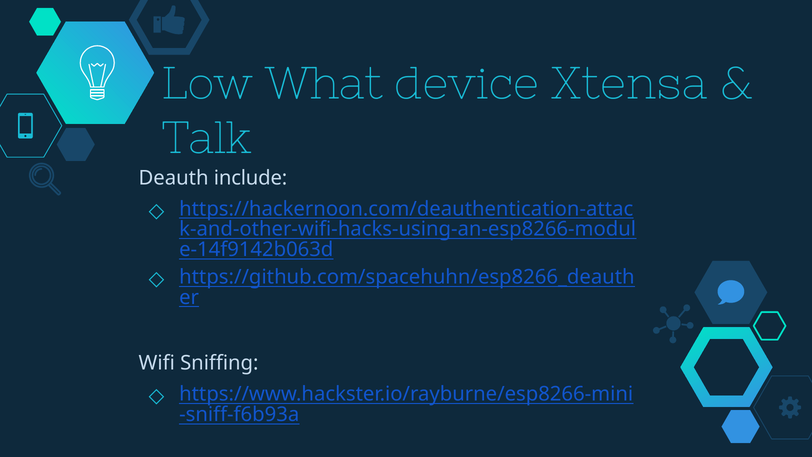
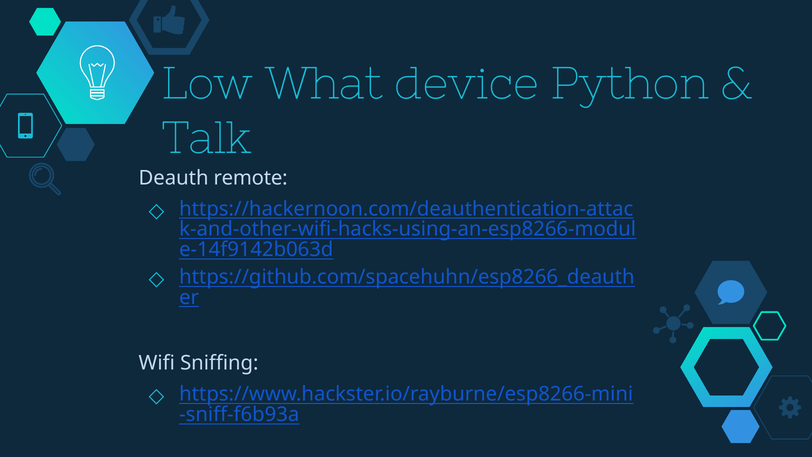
Xtensa: Xtensa -> Python
include: include -> remote
